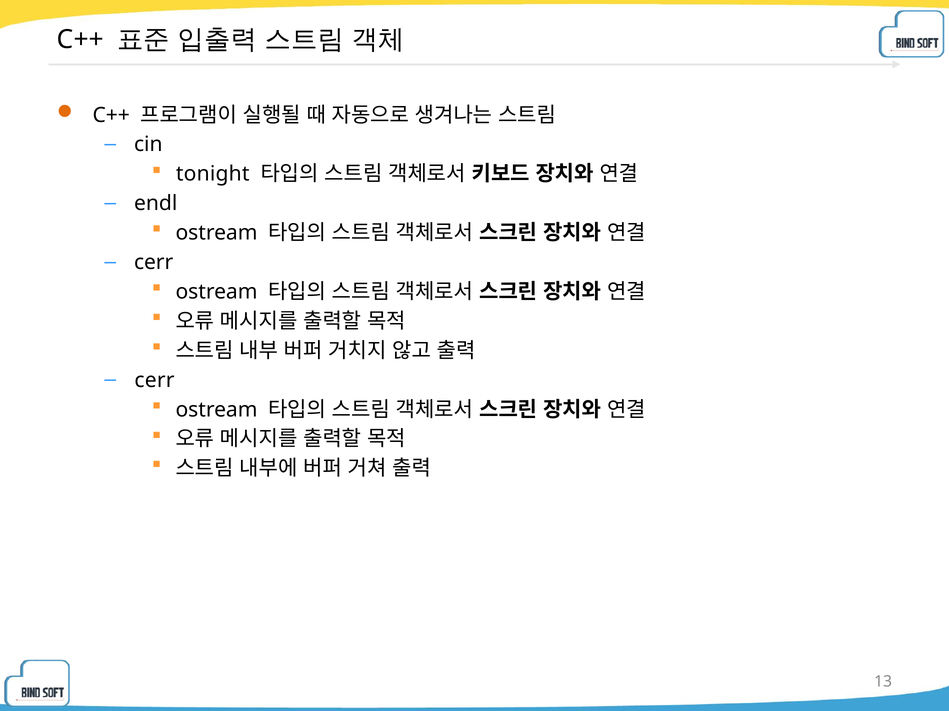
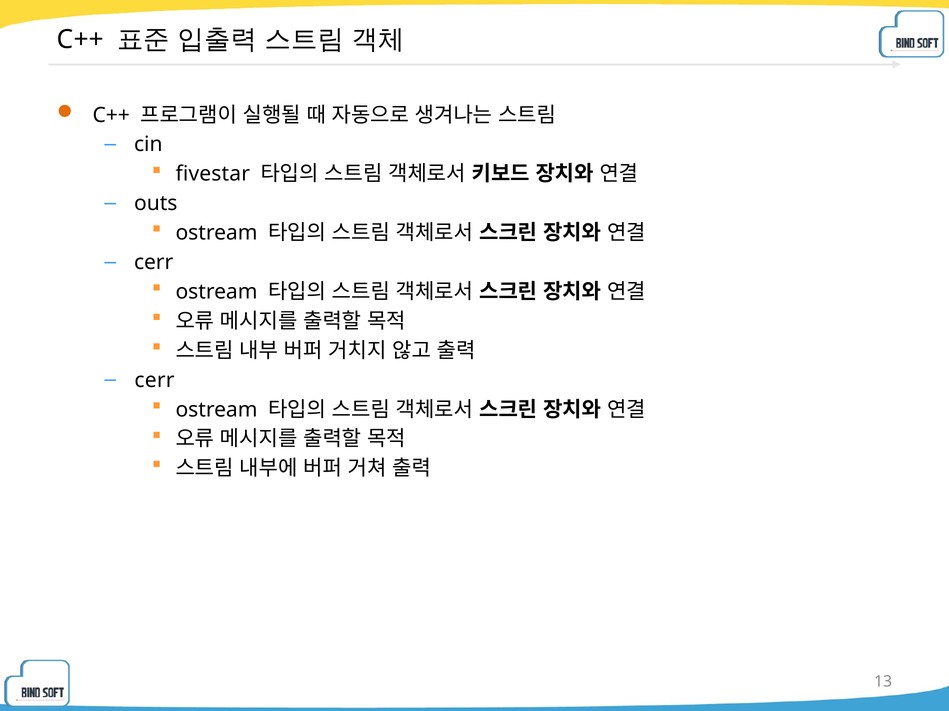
tonight: tonight -> fivestar
endl: endl -> outs
